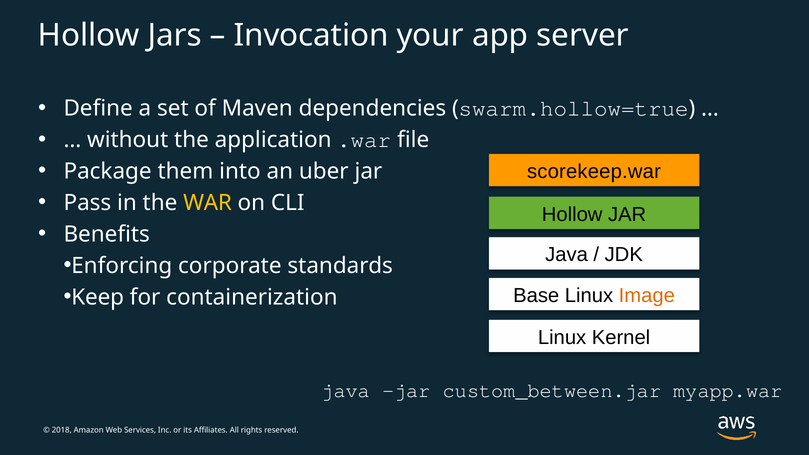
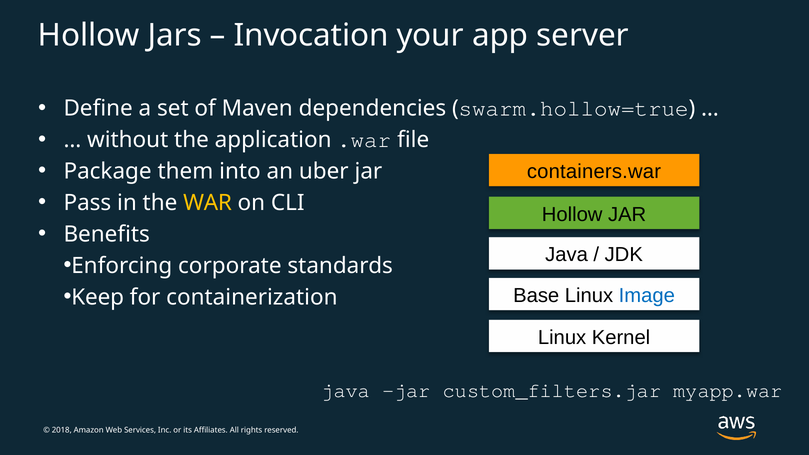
scorekeep.war: scorekeep.war -> containers.war
Image colour: orange -> blue
custom_between.jar: custom_between.jar -> custom_filters.jar
